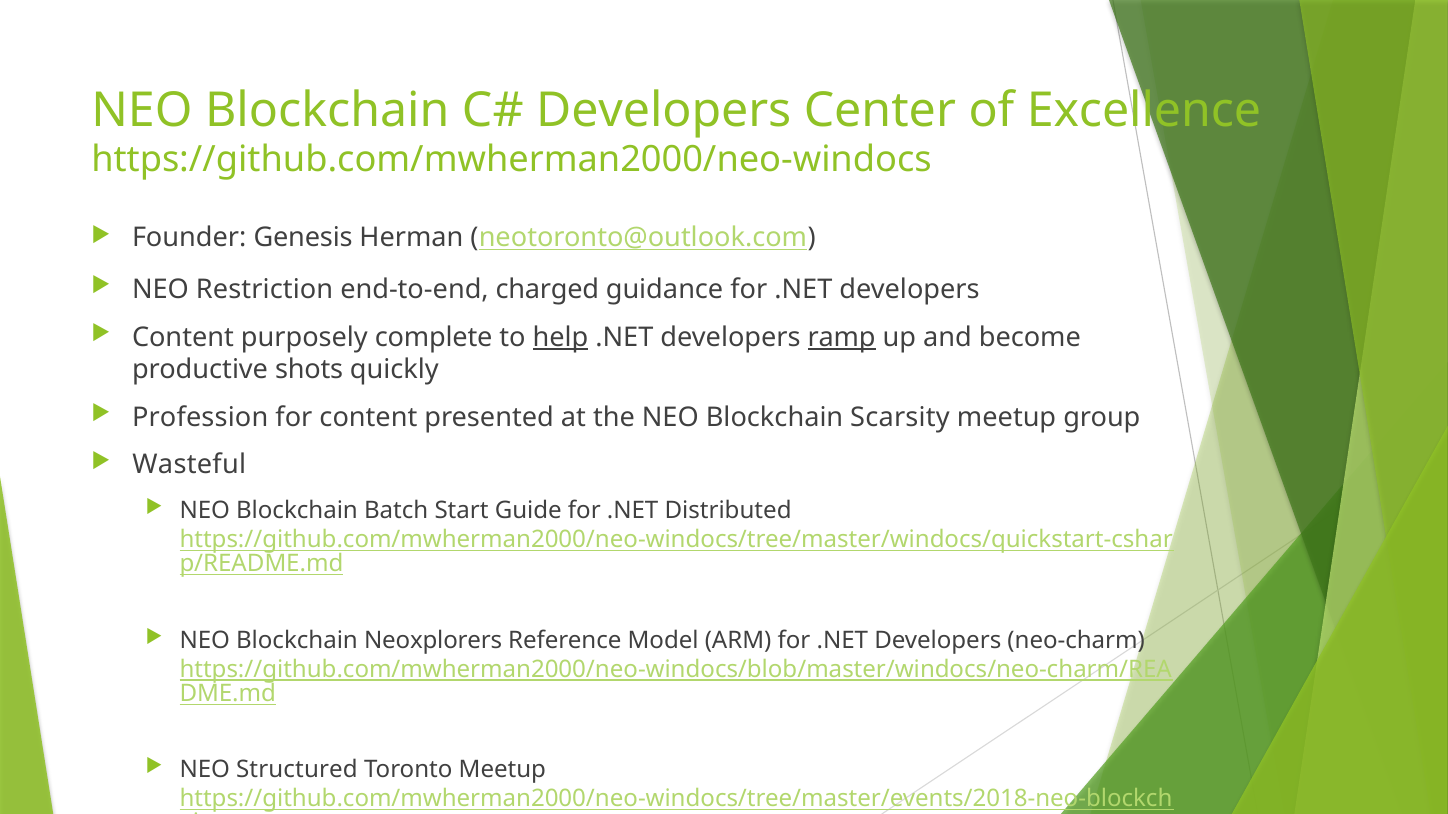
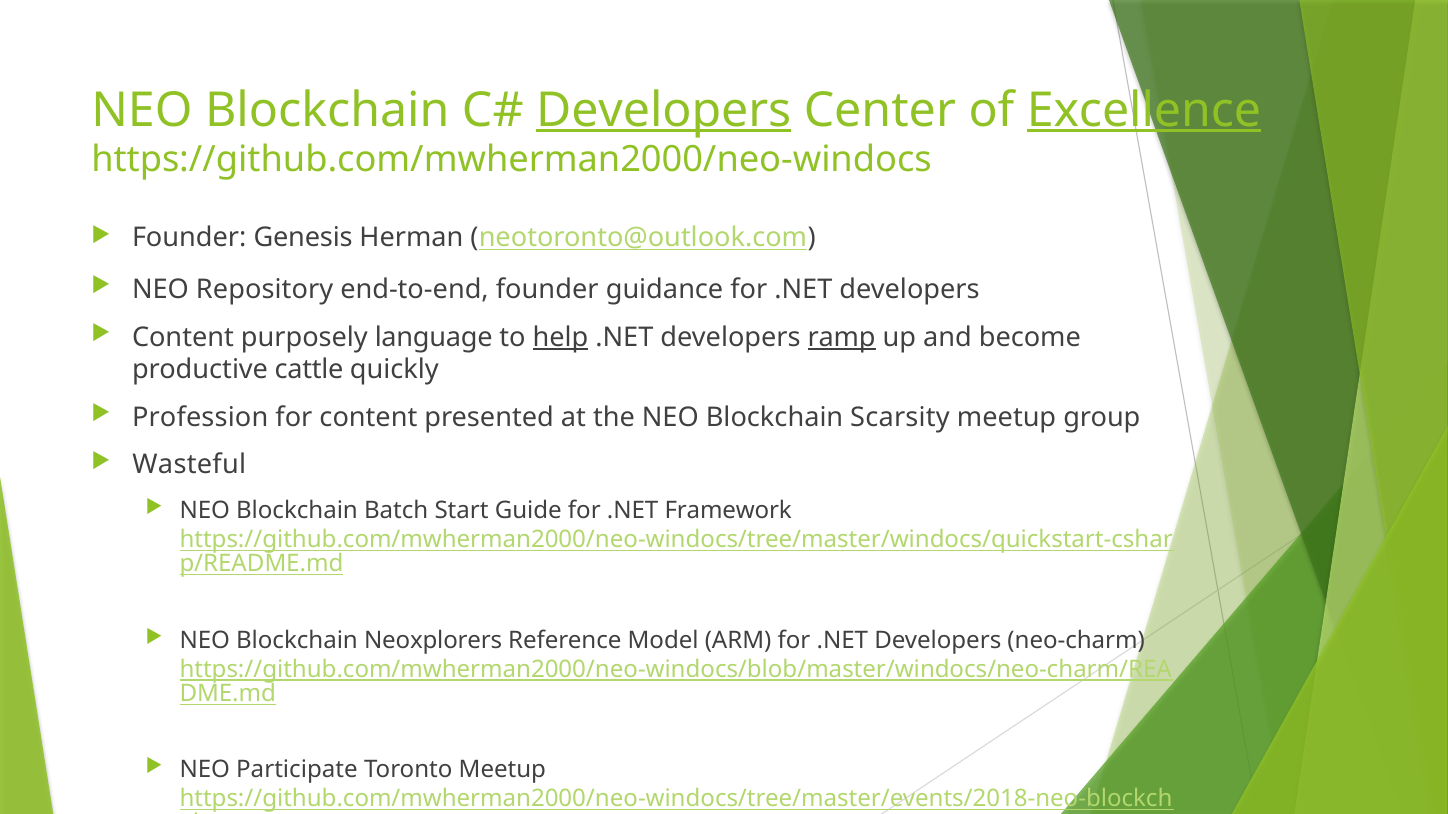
Developers at (664, 110) underline: none -> present
Excellence underline: none -> present
Restriction: Restriction -> Repository
end-to-end charged: charged -> founder
complete: complete -> language
shots: shots -> cattle
Distributed: Distributed -> Framework
Structured: Structured -> Participate
